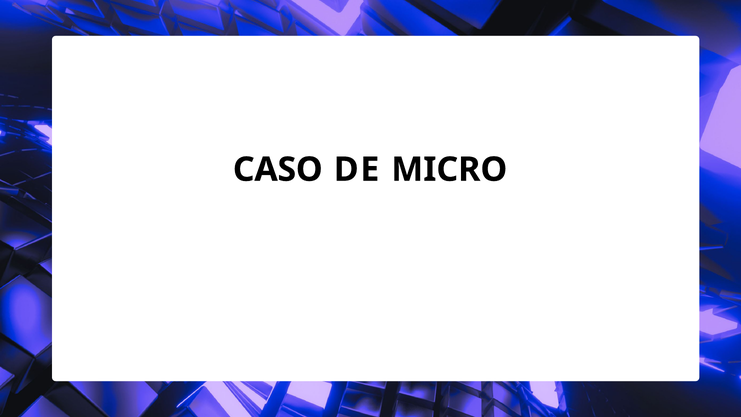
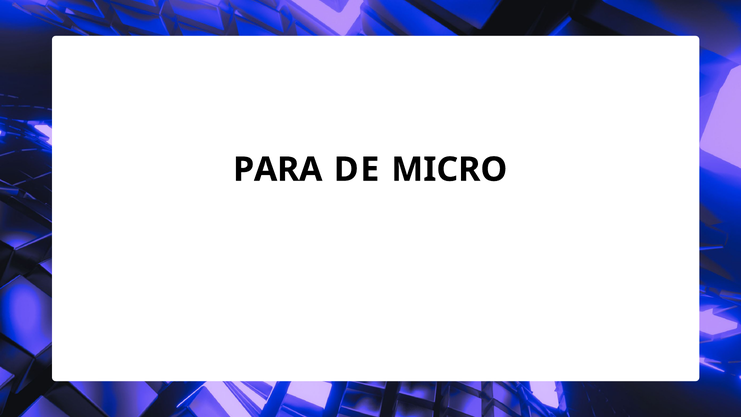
CASO: CASO -> PARA
